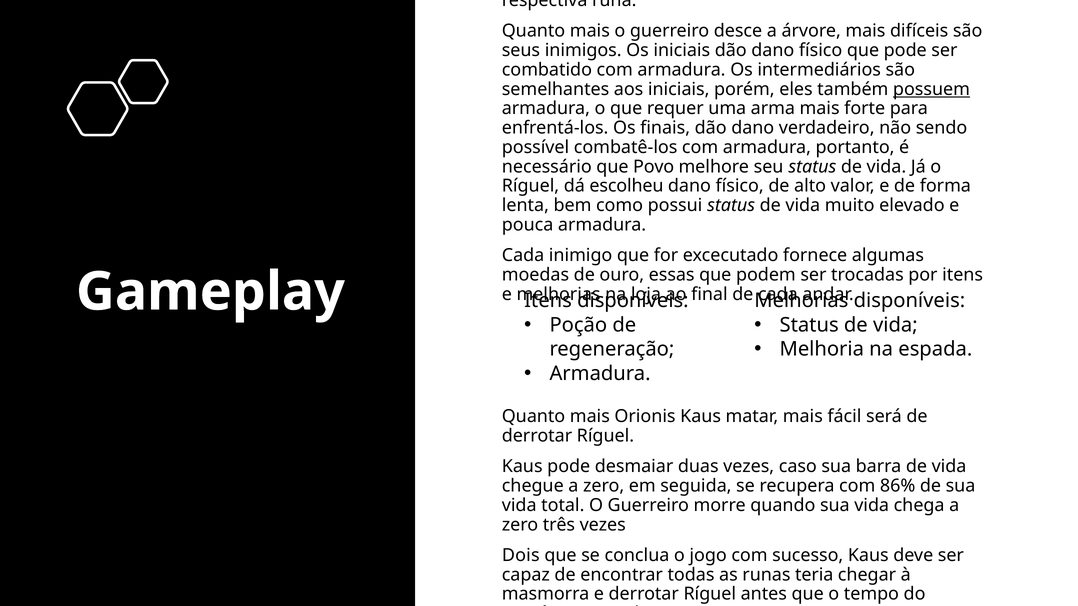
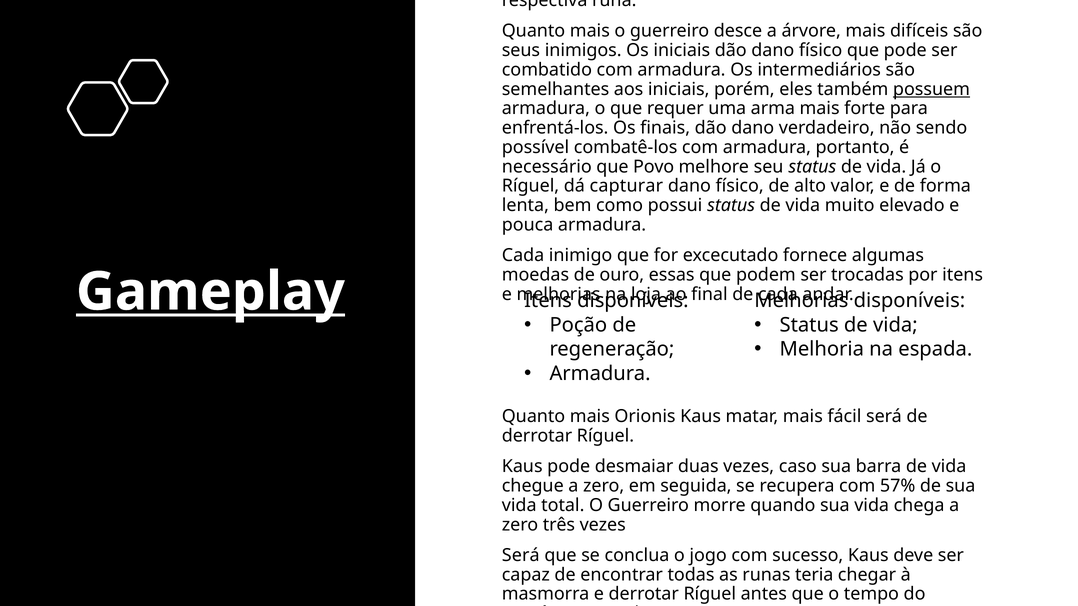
escolheu: escolheu -> capturar
Gameplay underline: none -> present
86%: 86% -> 57%
Dois at (521, 556): Dois -> Será
